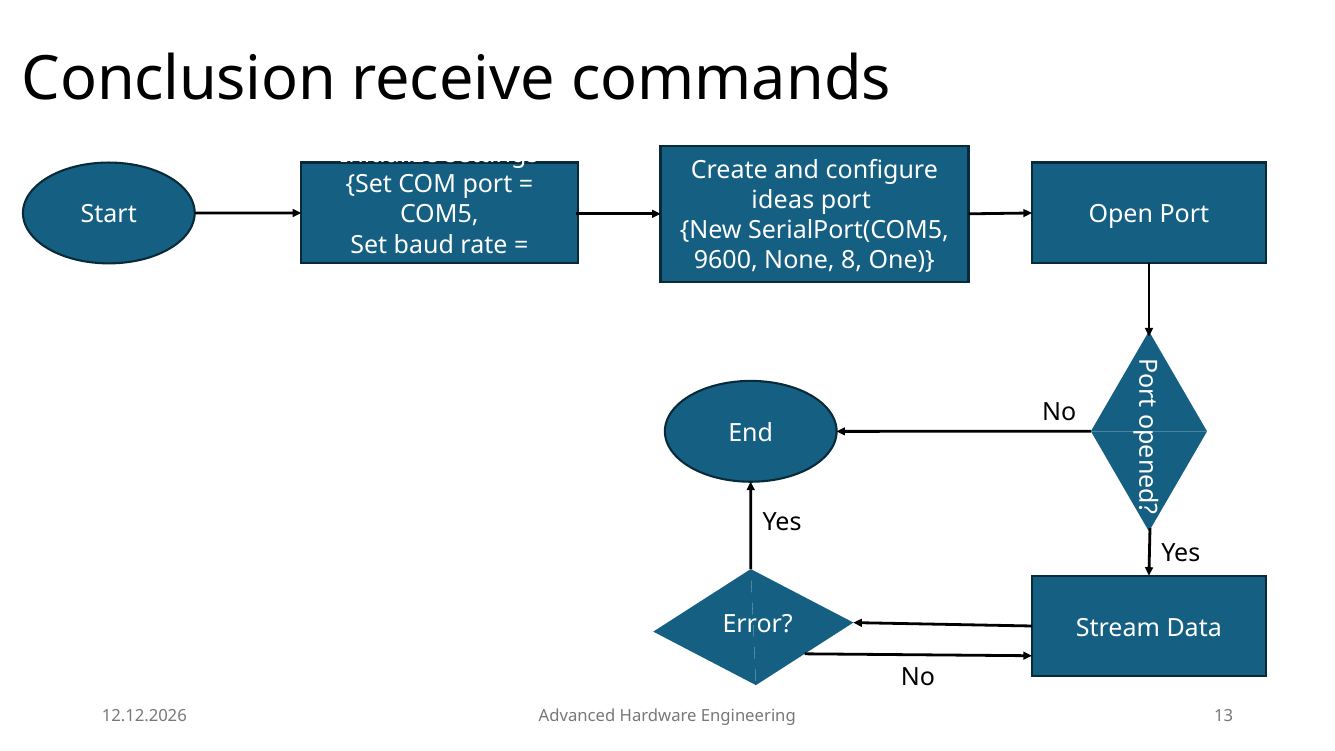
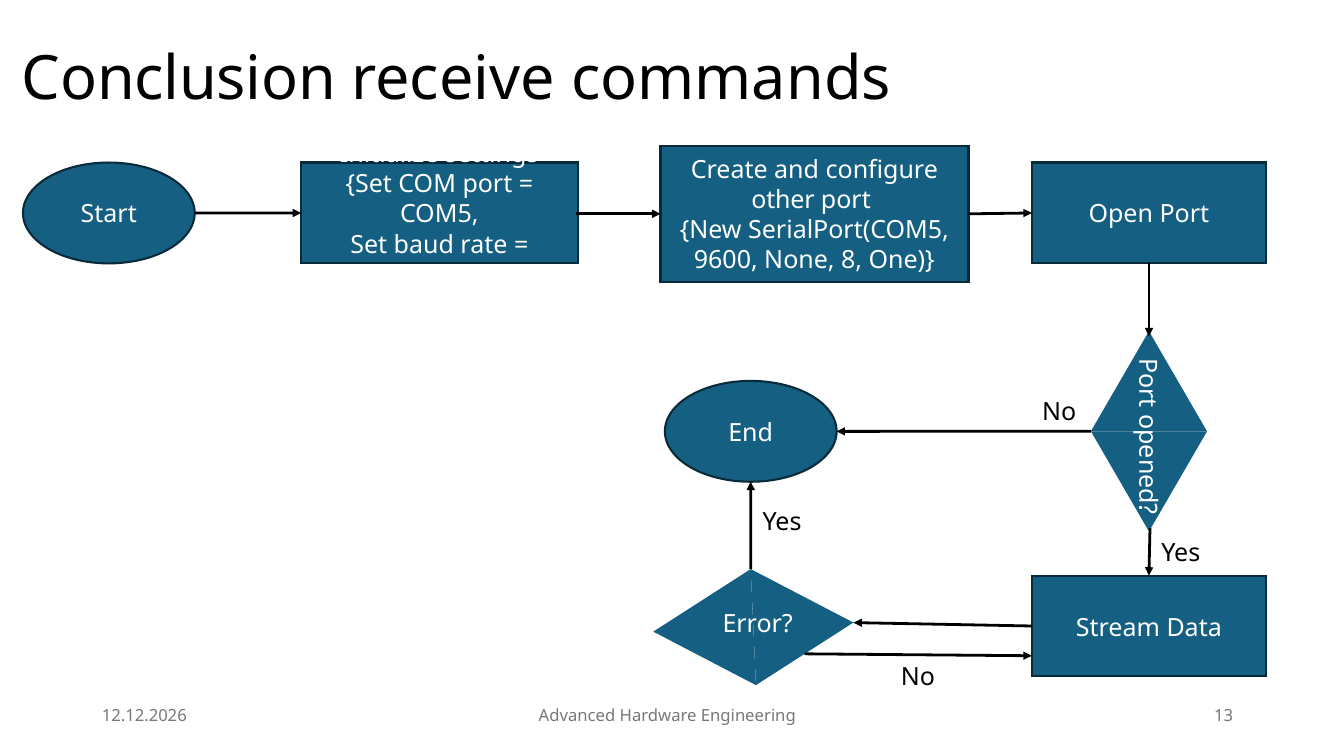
ideas: ideas -> other
